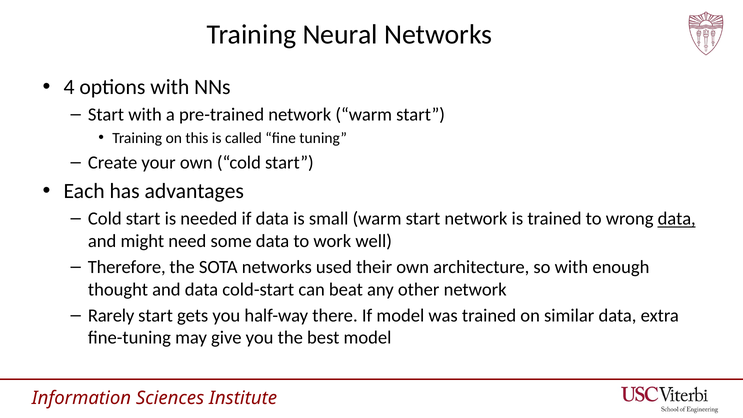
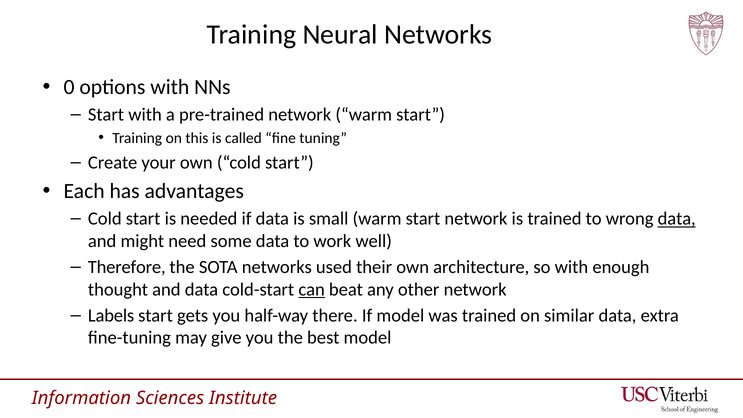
4: 4 -> 0
can underline: none -> present
Rarely: Rarely -> Labels
